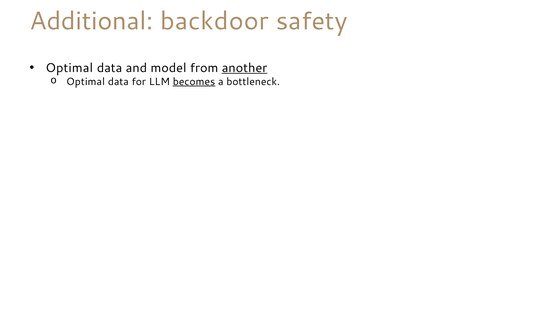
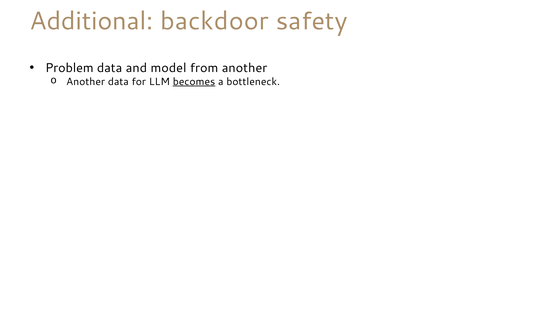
Optimal at (69, 68): Optimal -> Problem
another at (245, 68) underline: present -> none
Optimal at (86, 82): Optimal -> Another
